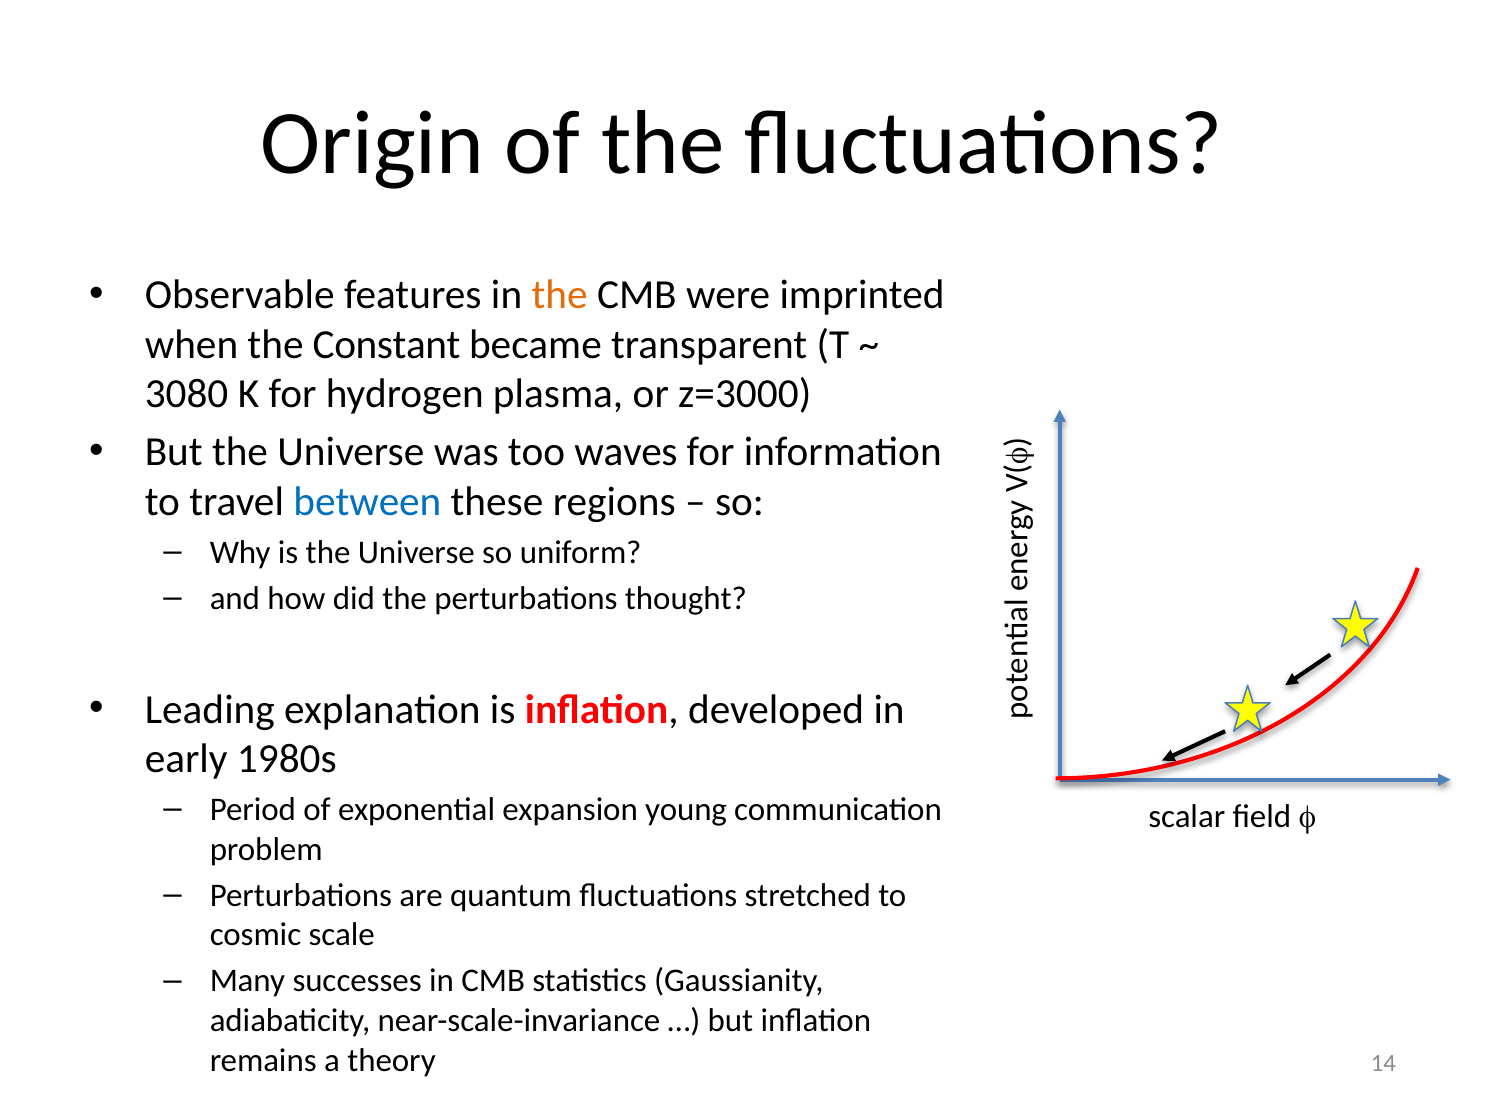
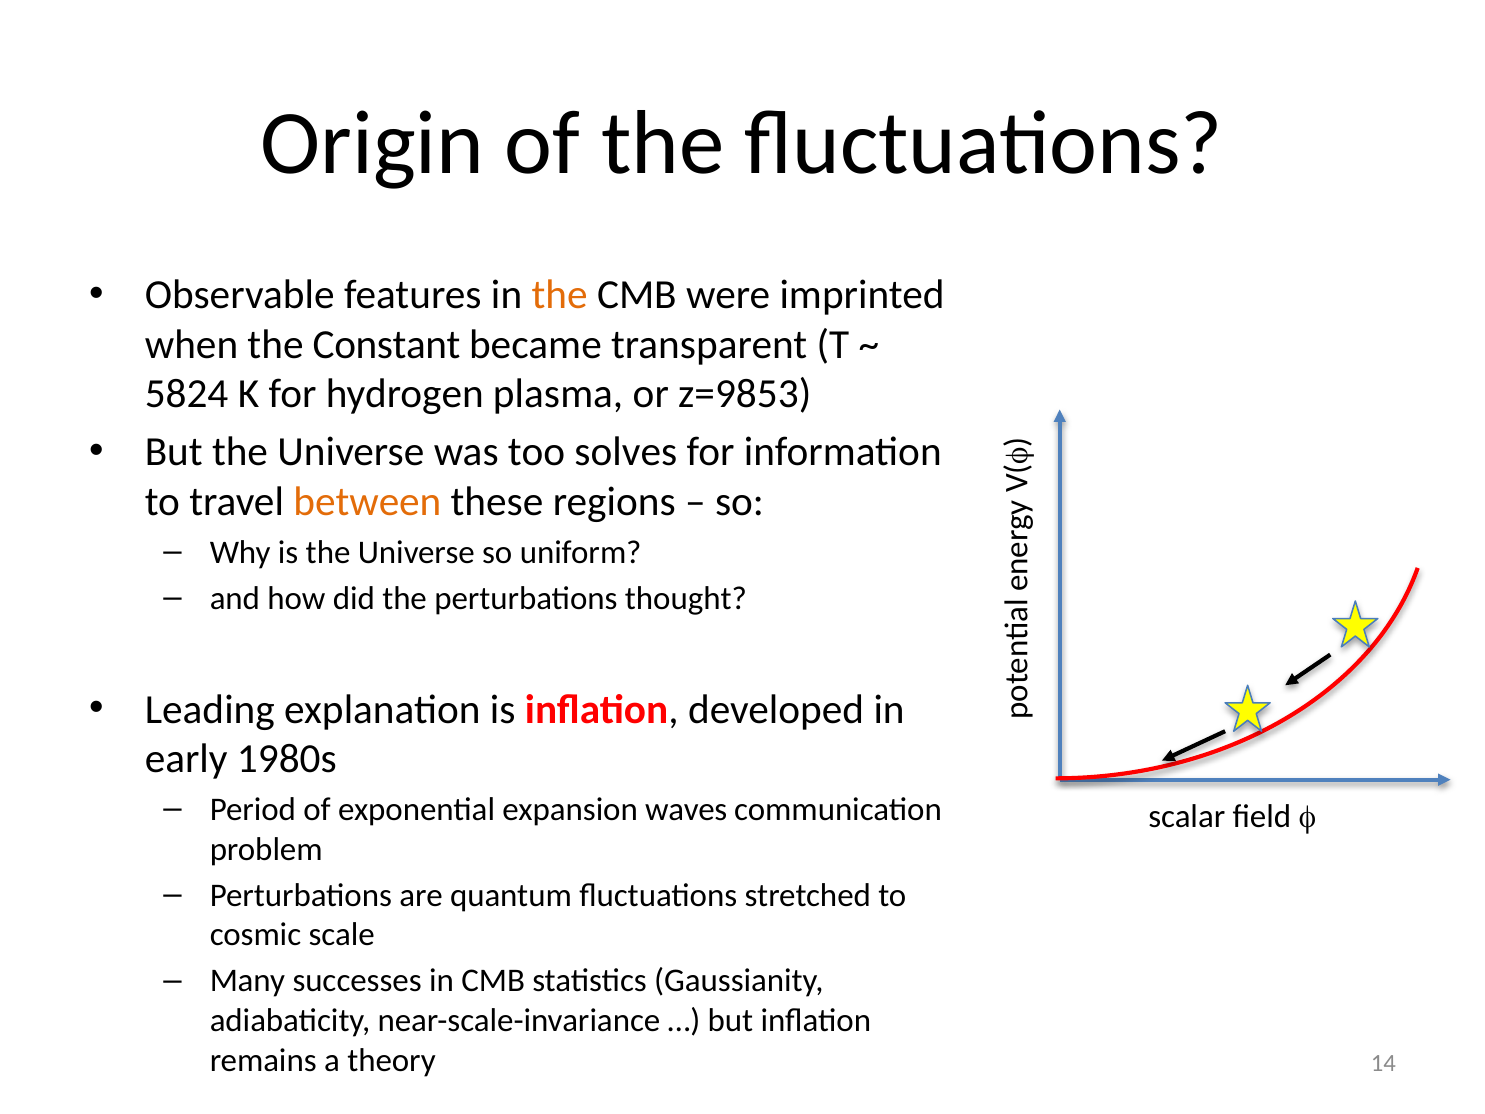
3080: 3080 -> 5824
z=3000: z=3000 -> z=9853
waves: waves -> solves
between colour: blue -> orange
young: young -> waves
